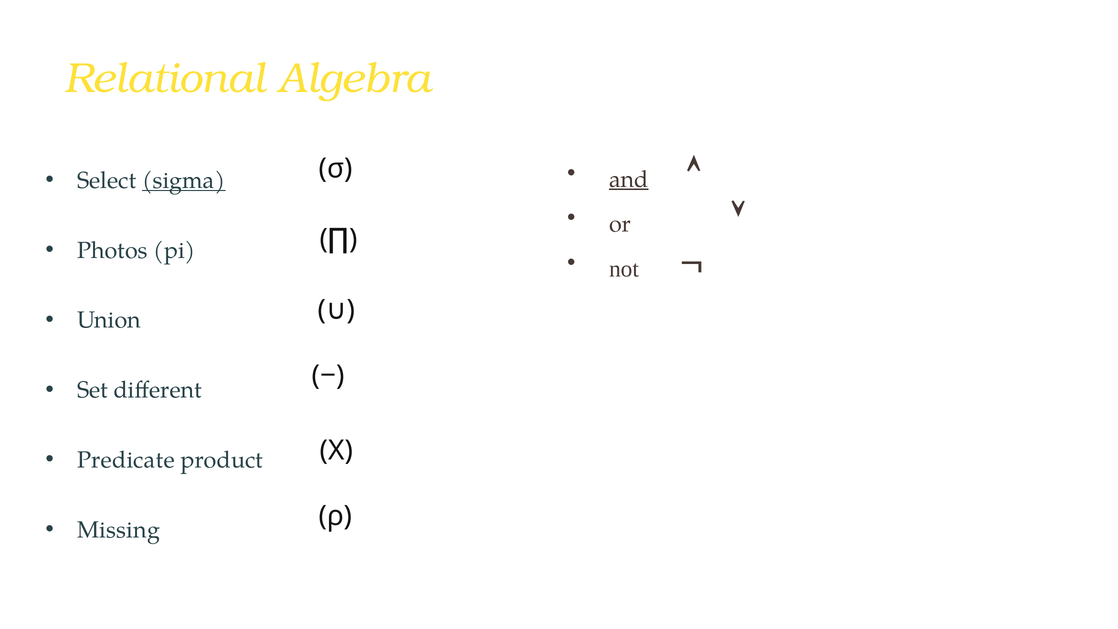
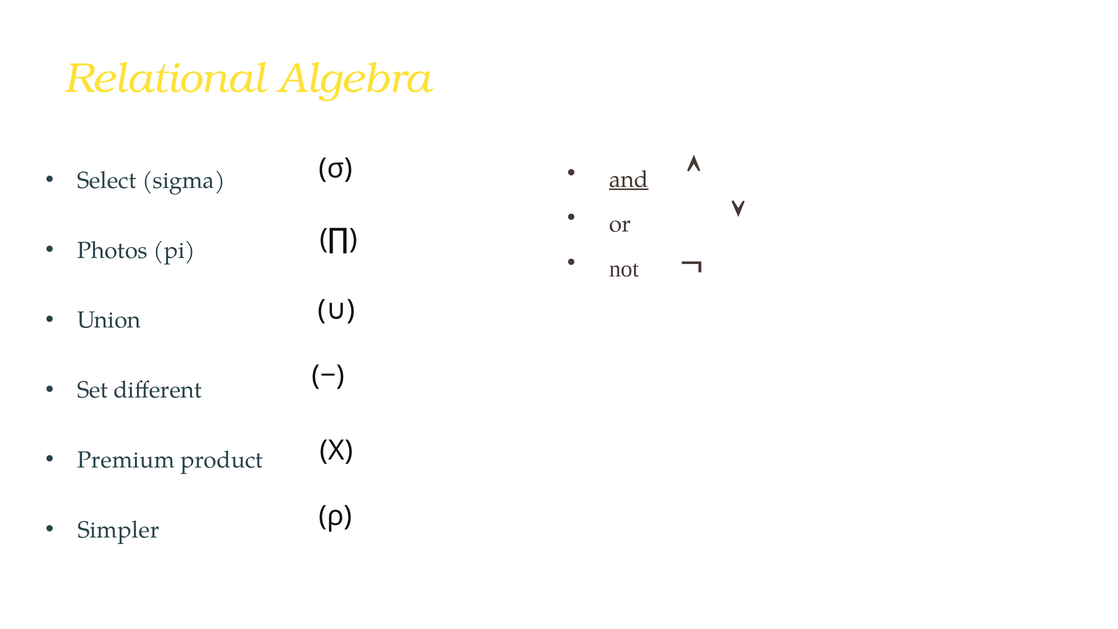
sigma underline: present -> none
Predicate: Predicate -> Premium
Missing: Missing -> Simpler
